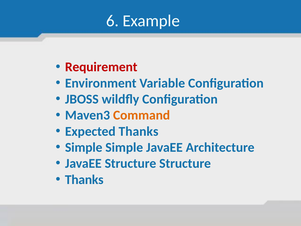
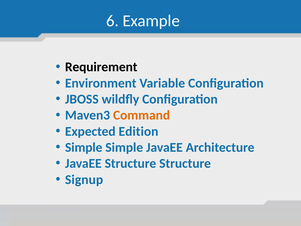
Requirement colour: red -> black
Expected Thanks: Thanks -> Edition
Thanks at (84, 179): Thanks -> Signup
